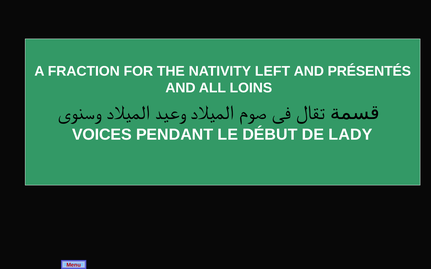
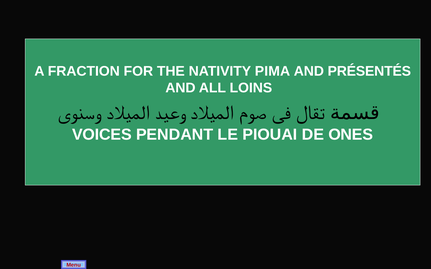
LEFT: LEFT -> PIMA
DÉBUT: DÉBUT -> PIOUAI
LADY: LADY -> ONES
